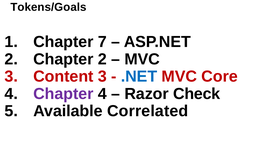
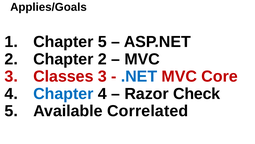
Tokens/Goals: Tokens/Goals -> Applies/Goals
Chapter 7: 7 -> 5
Content: Content -> Classes
Chapter at (63, 93) colour: purple -> blue
